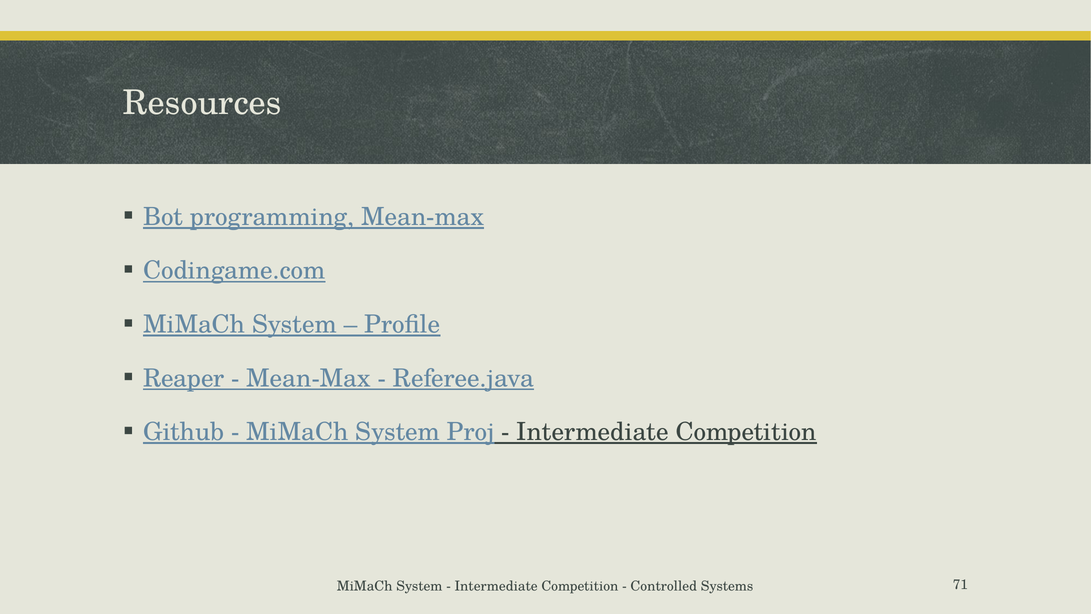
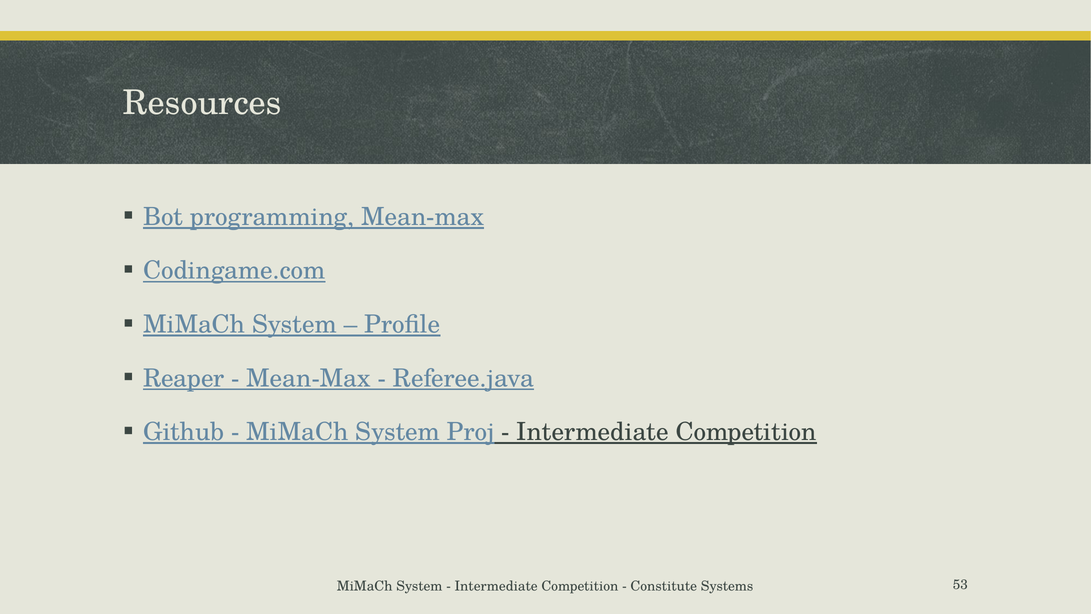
Controlled: Controlled -> Constitute
71: 71 -> 53
